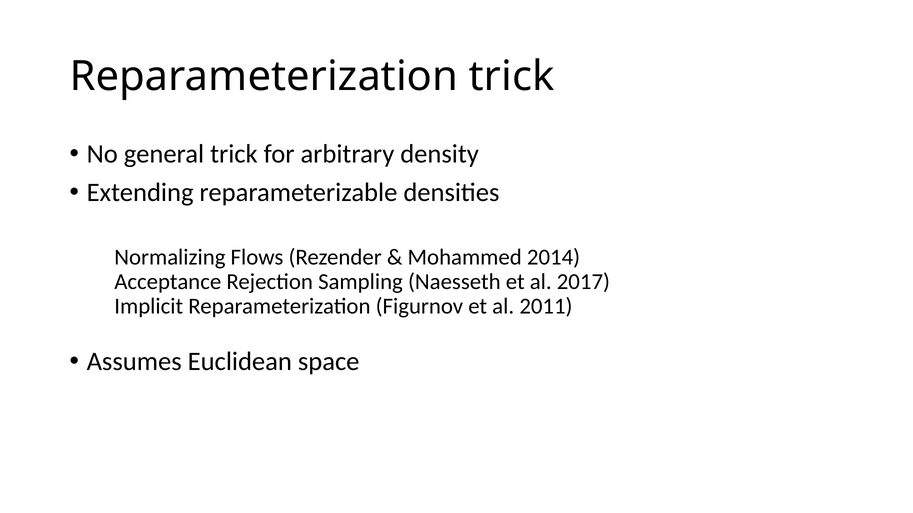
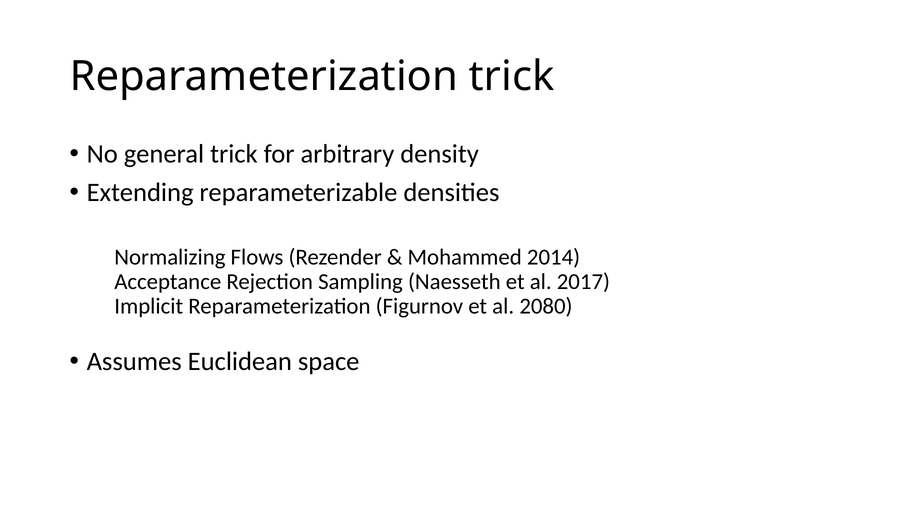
2011: 2011 -> 2080
